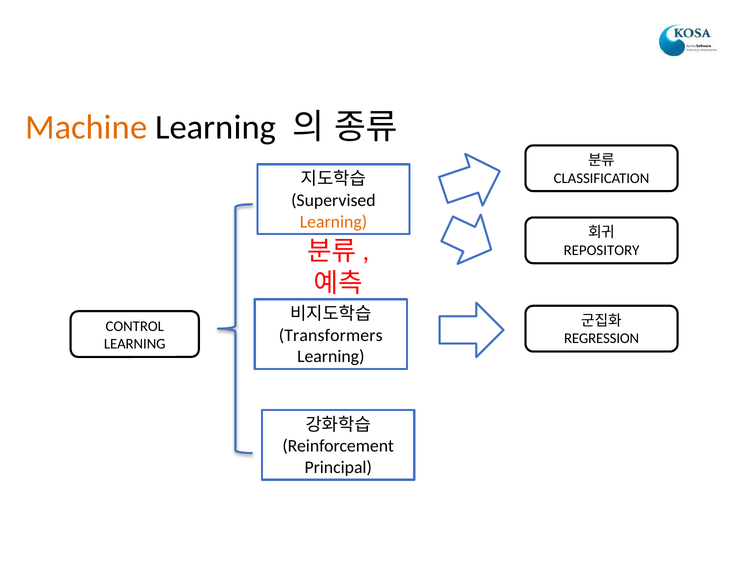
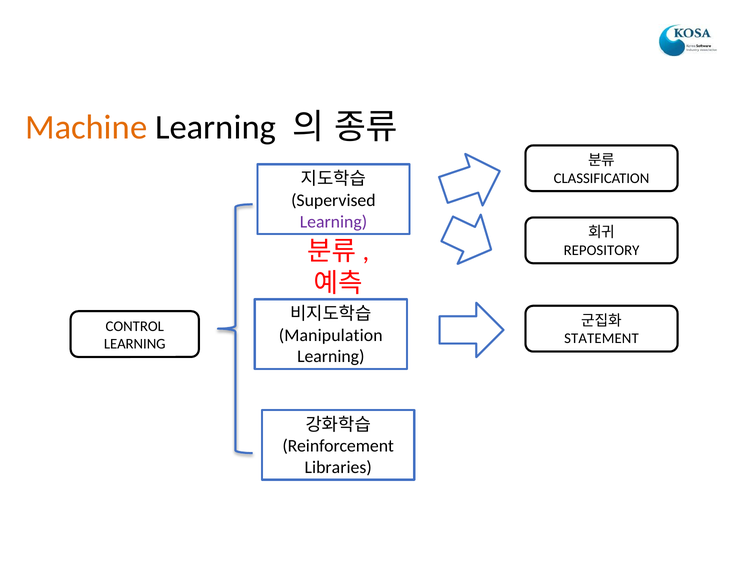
Learning at (333, 222) colour: orange -> purple
Transformers: Transformers -> Manipulation
REGRESSION: REGRESSION -> STATEMENT
Principal: Principal -> Libraries
